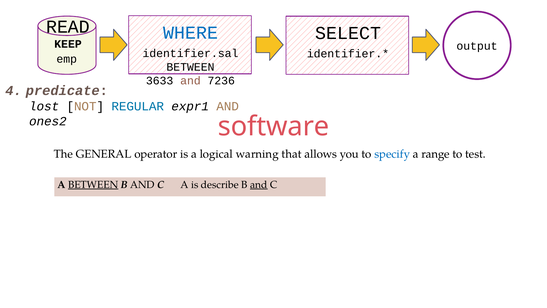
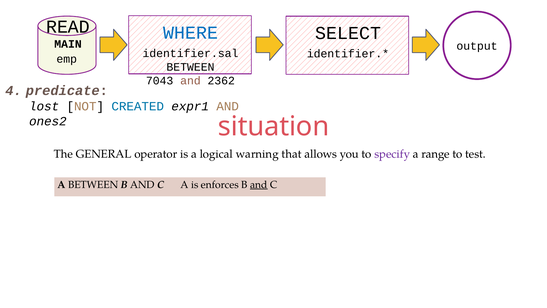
KEEP: KEEP -> MAIN
3633: 3633 -> 7043
7236: 7236 -> 2362
REGULAR: REGULAR -> CREATED
software: software -> situation
specify colour: blue -> purple
BETWEEN at (93, 184) underline: present -> none
describe: describe -> enforces
